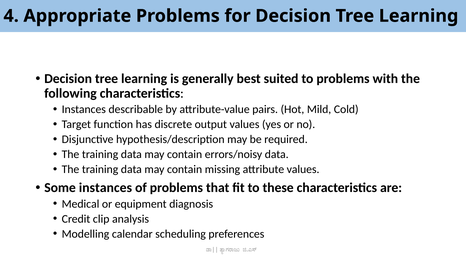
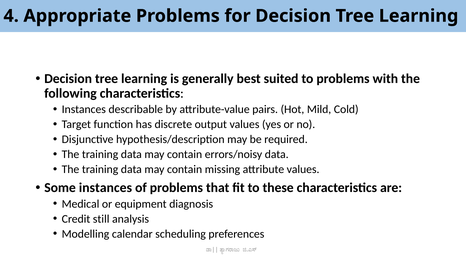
clip: clip -> still
